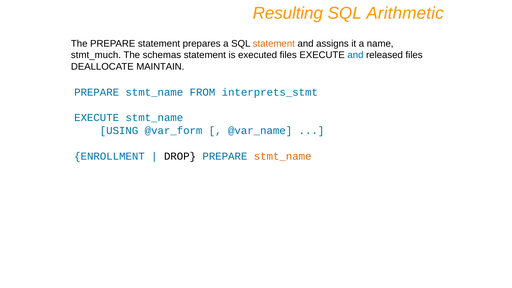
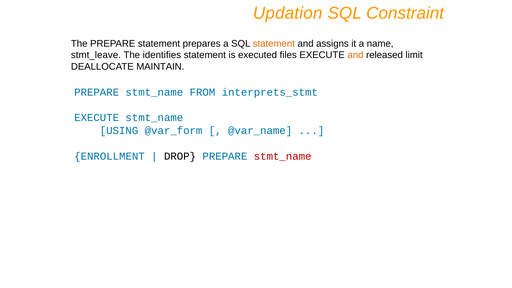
Resulting: Resulting -> Updation
Arithmetic: Arithmetic -> Constraint
stmt_much: stmt_much -> stmt_leave
schemas: schemas -> identifies
and at (355, 55) colour: blue -> orange
released files: files -> limit
stmt_name at (283, 156) colour: orange -> red
